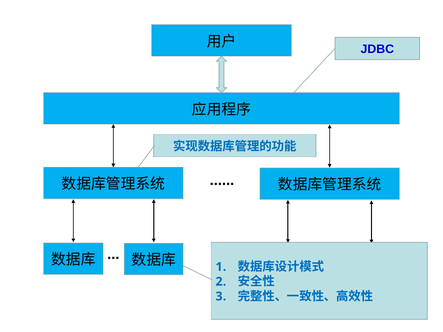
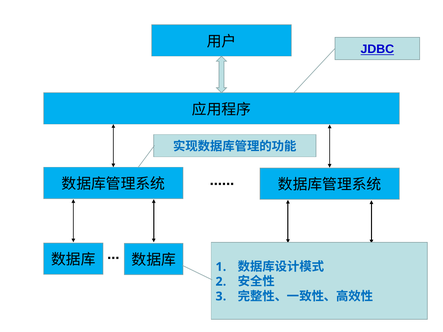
JDBC underline: none -> present
